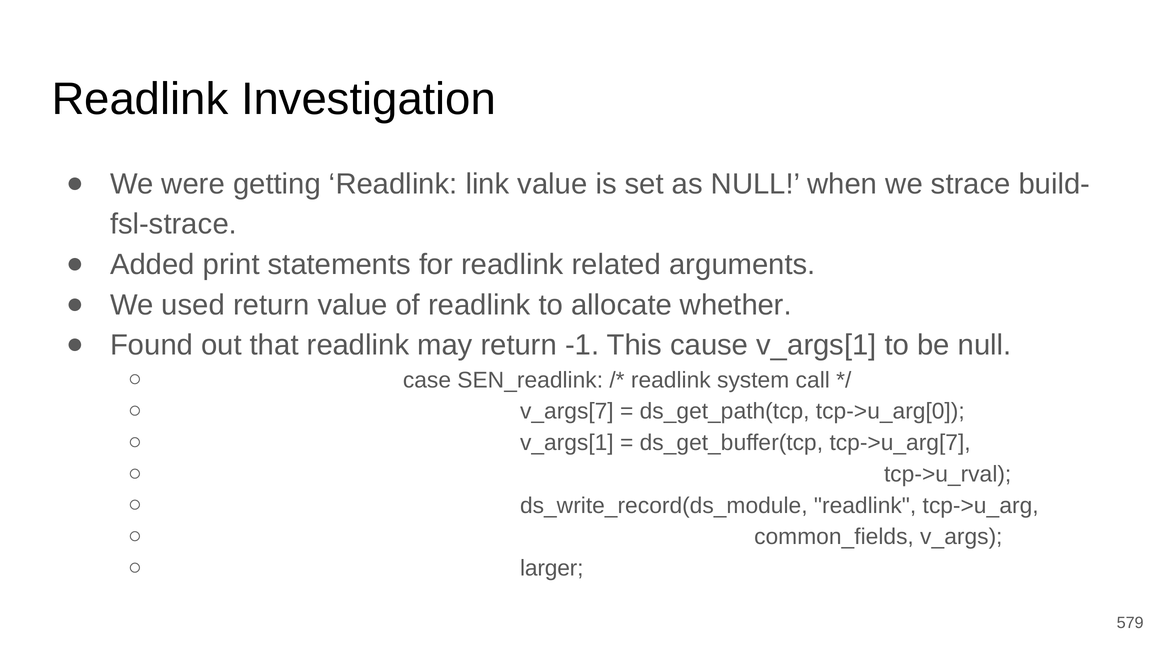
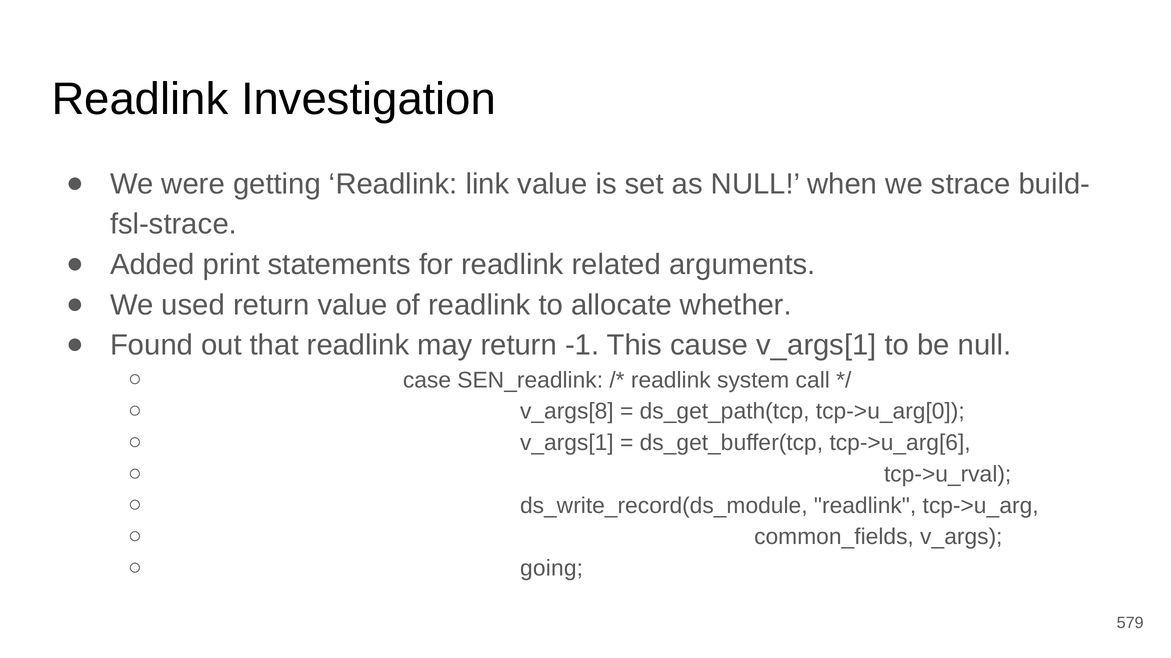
v_args[7: v_args[7 -> v_args[8
tcp->u_arg[7: tcp->u_arg[7 -> tcp->u_arg[6
larger: larger -> going
